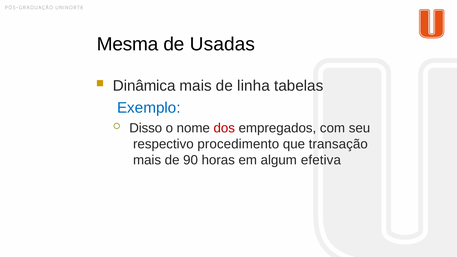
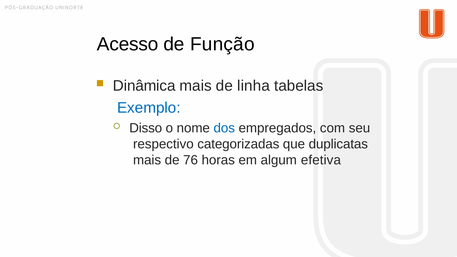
Mesma: Mesma -> Acesso
Usadas: Usadas -> Função
dos colour: red -> blue
procedimento: procedimento -> categorizadas
transação: transação -> duplicatas
90: 90 -> 76
